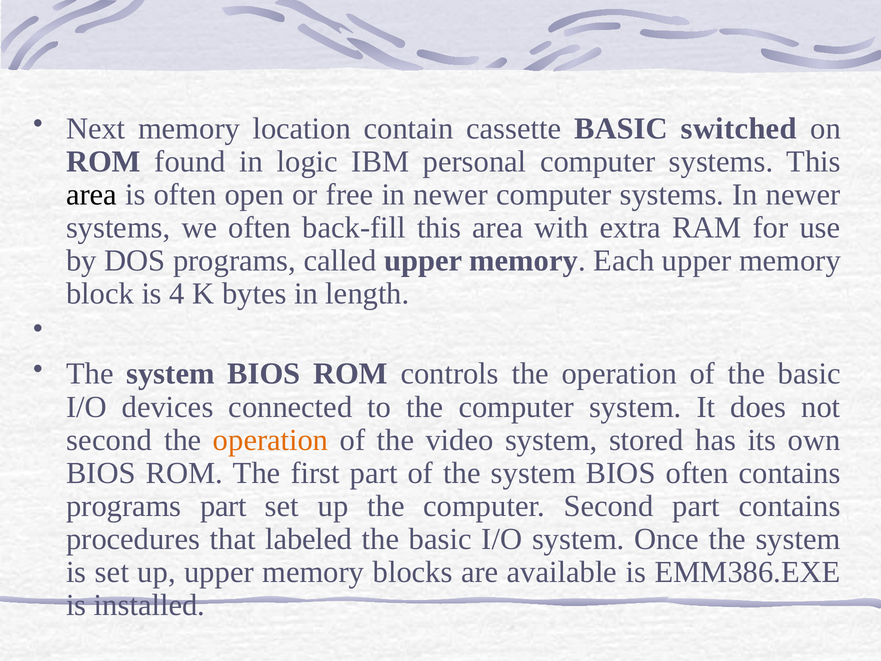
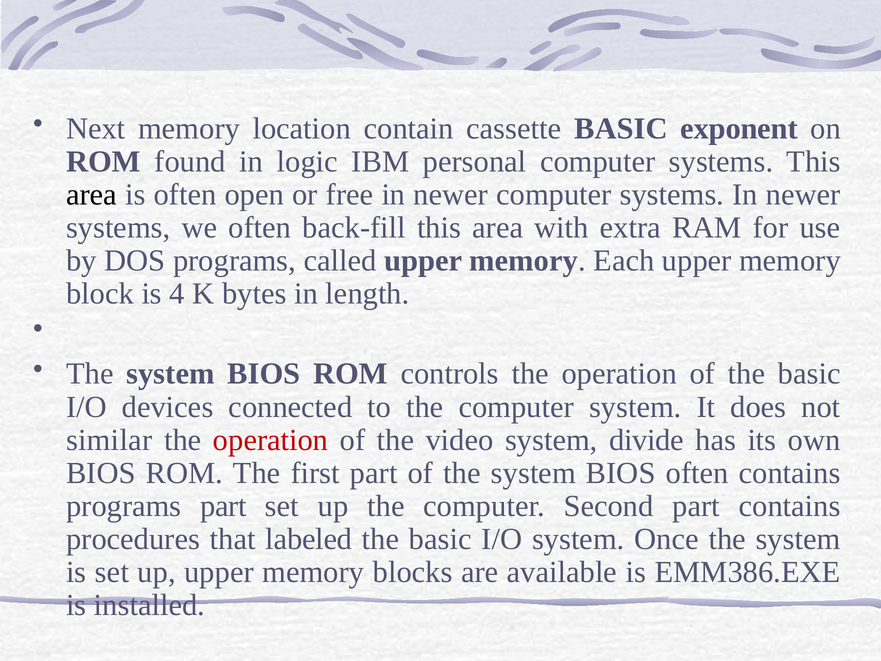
switched: switched -> exponent
second at (109, 440): second -> similar
operation at (271, 440) colour: orange -> red
stored: stored -> divide
